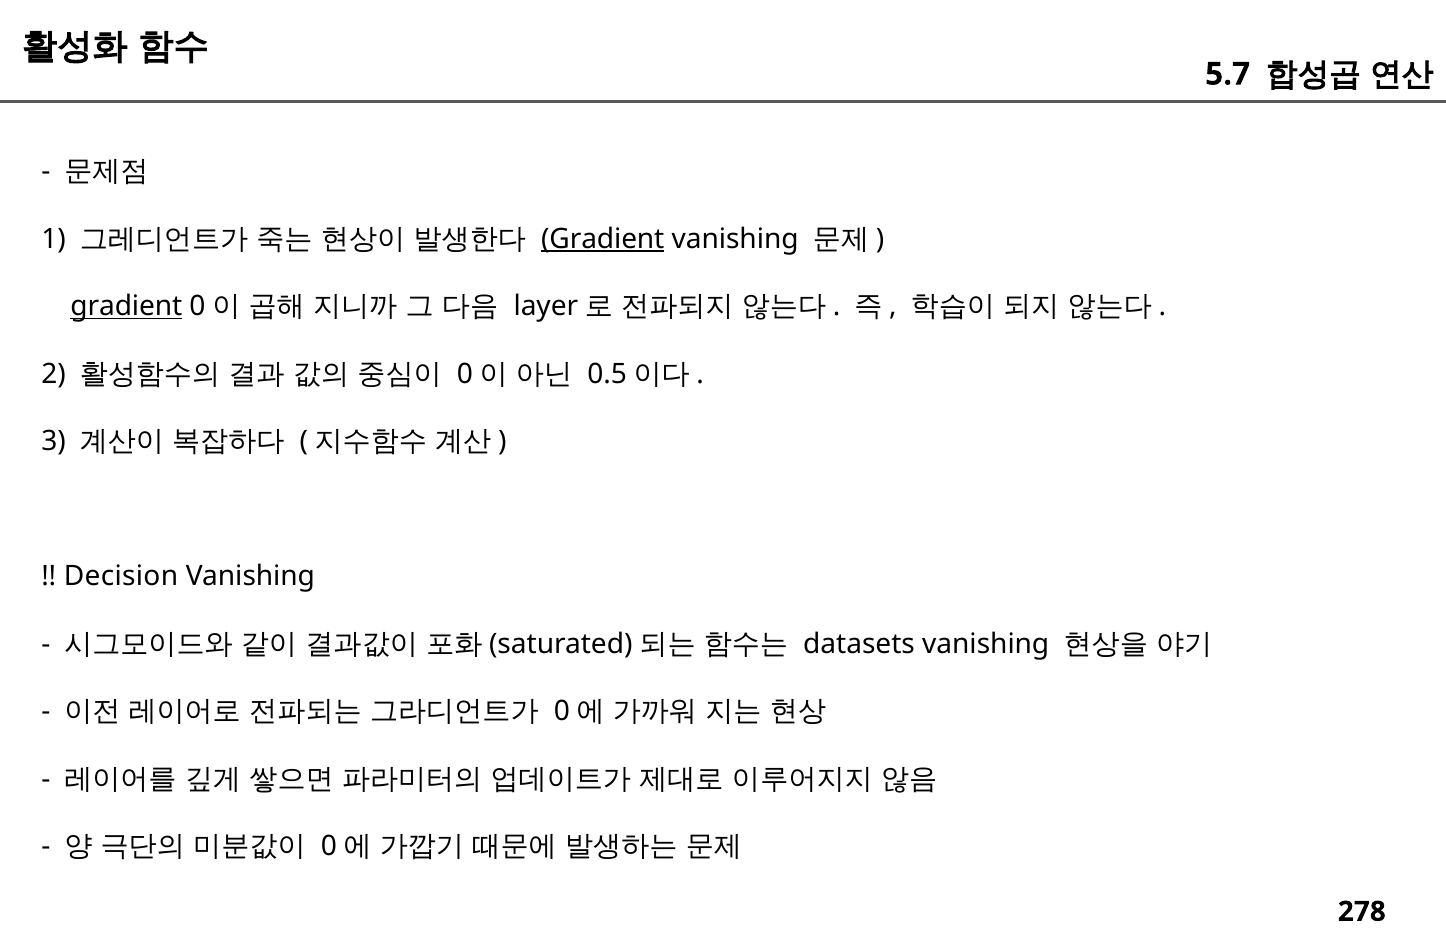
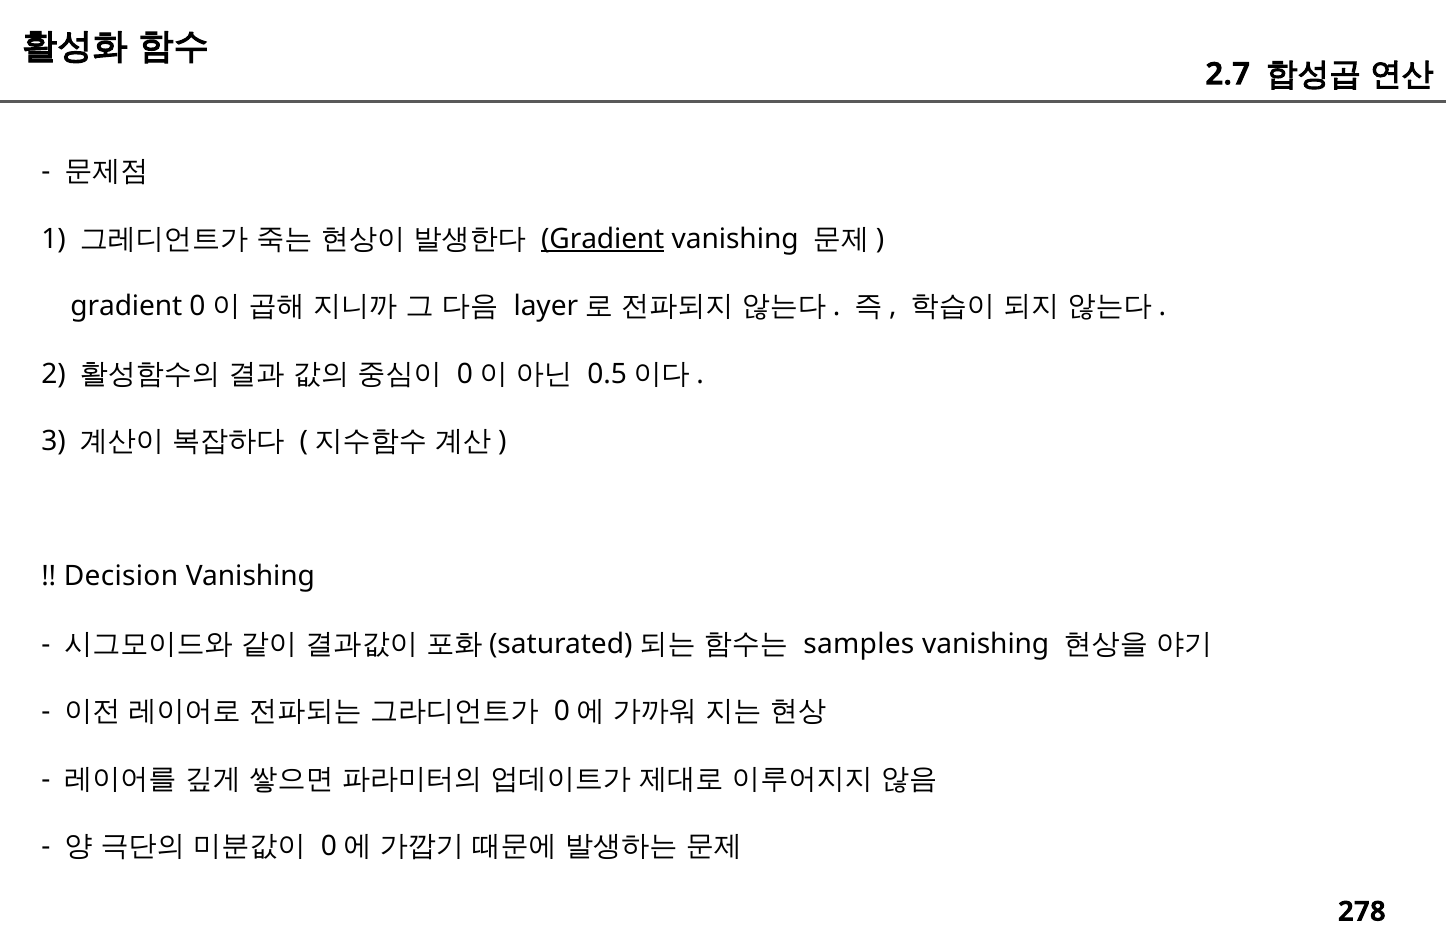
5.7: 5.7 -> 2.7
gradient at (126, 306) underline: present -> none
datasets: datasets -> samples
